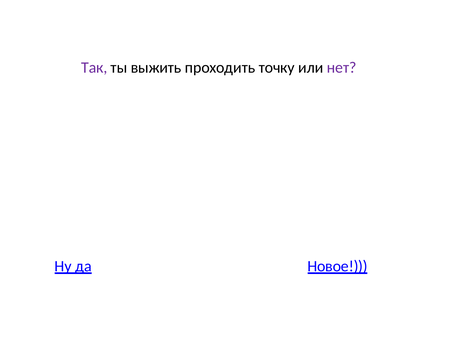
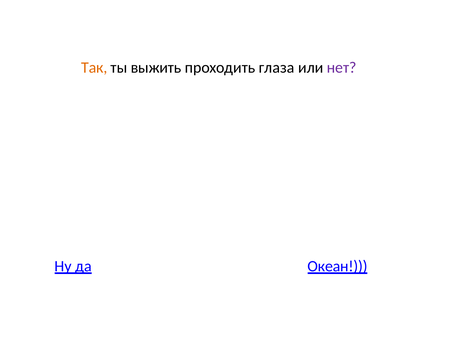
Так colour: purple -> orange
точку: точку -> глаза
Новое: Новое -> Океан
